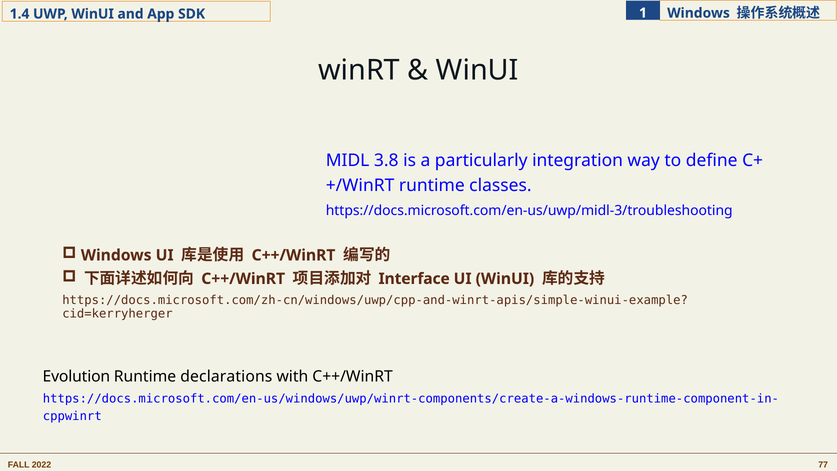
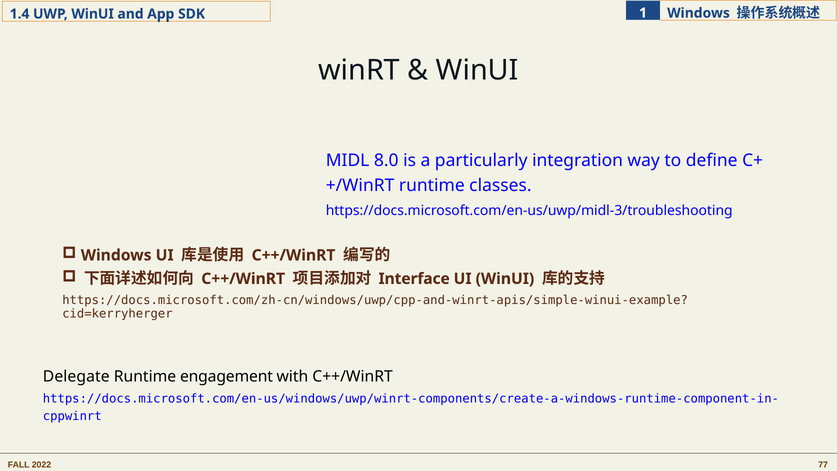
3.8: 3.8 -> 8.0
Evolution: Evolution -> Delegate
declarations: declarations -> engagement
